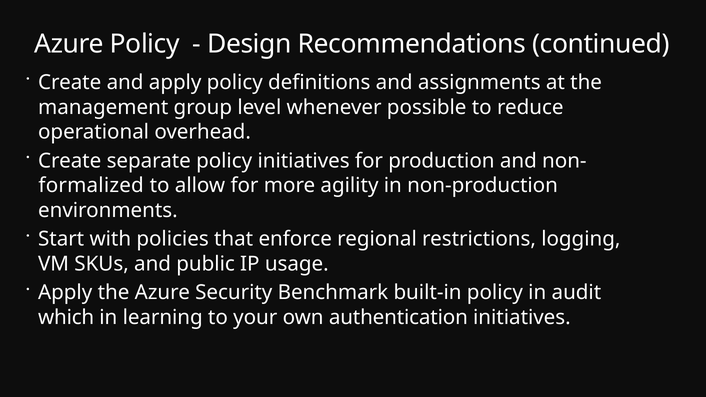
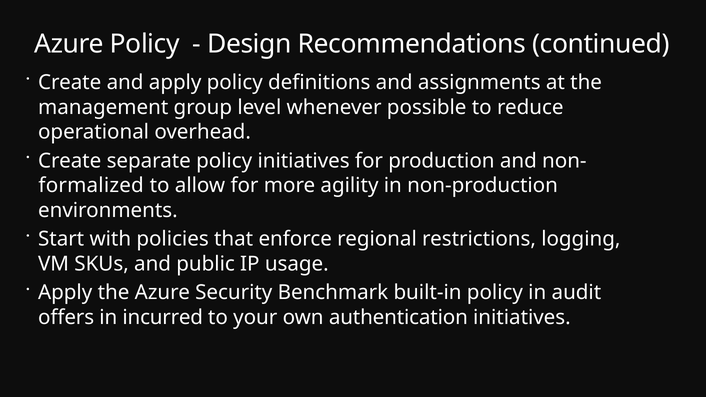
which: which -> offers
learning: learning -> incurred
